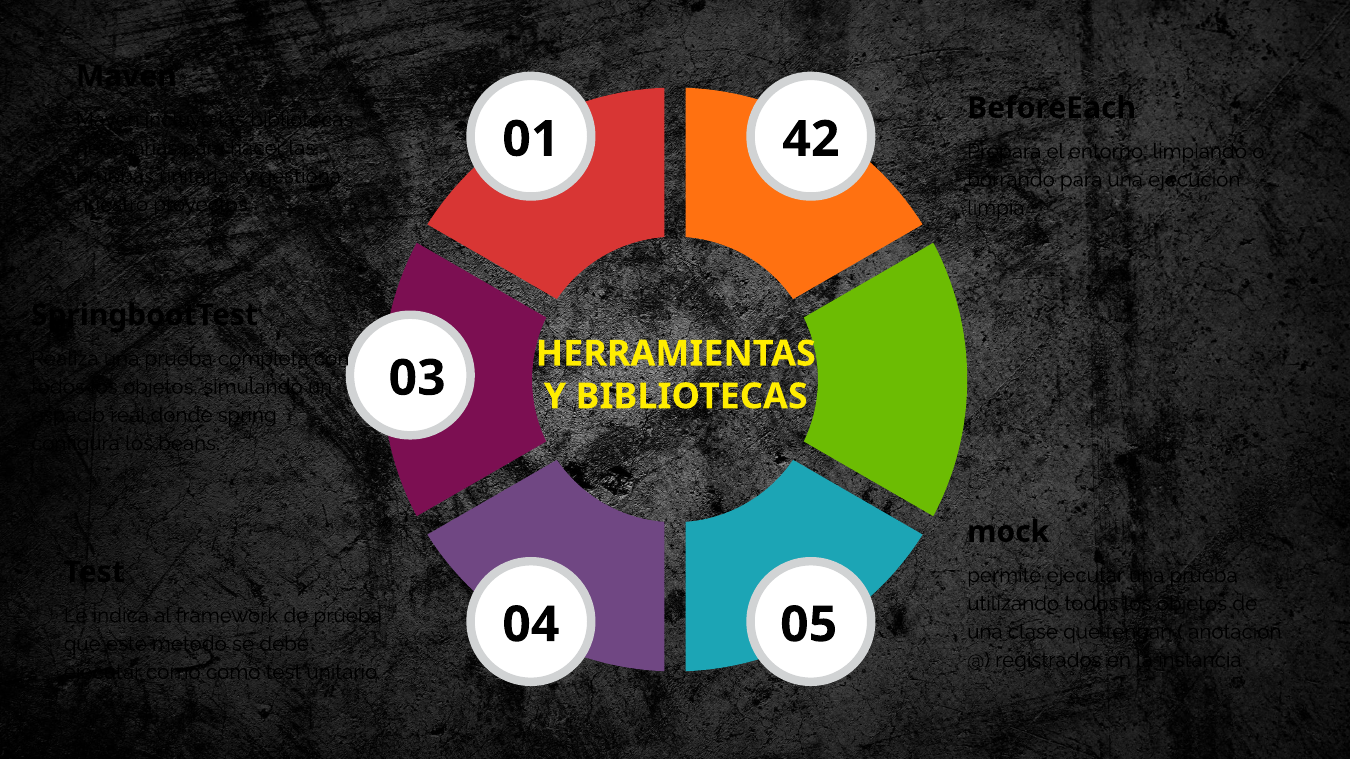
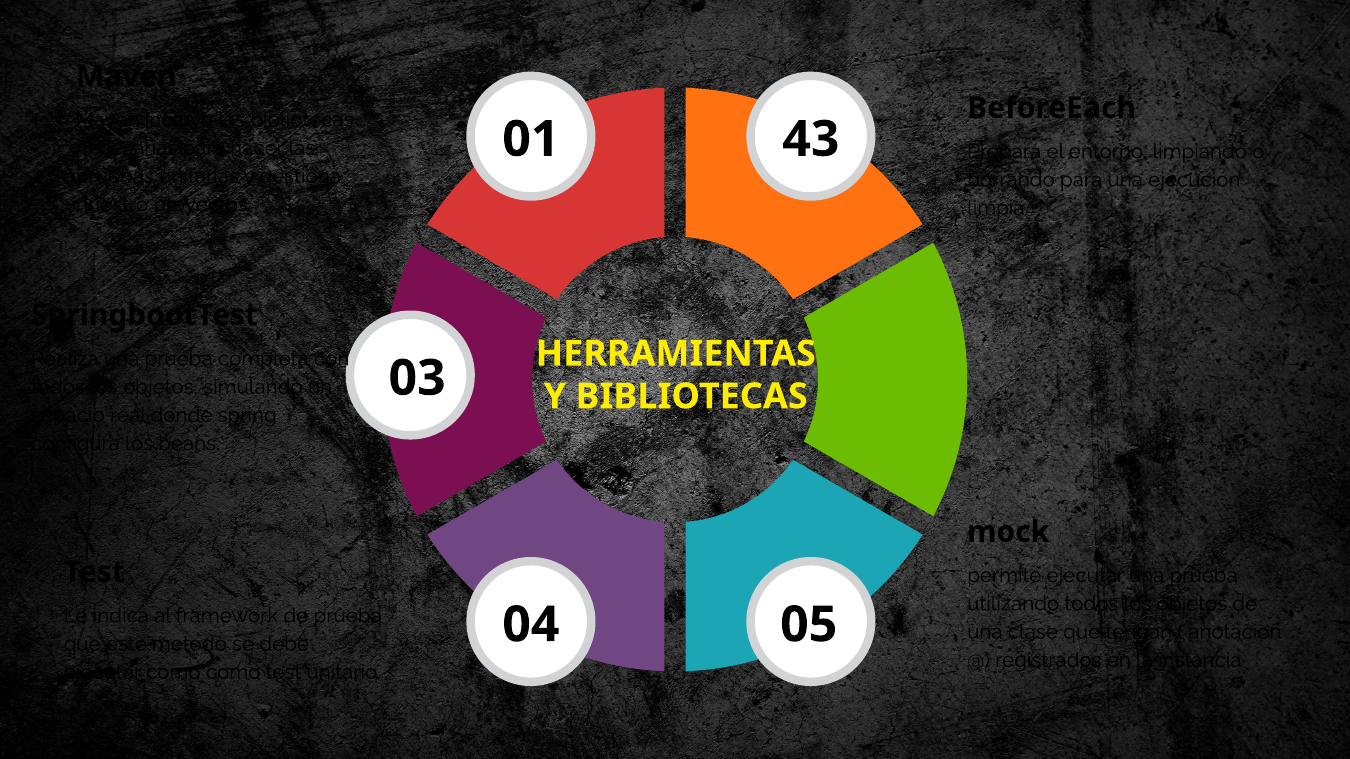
42: 42 -> 43
